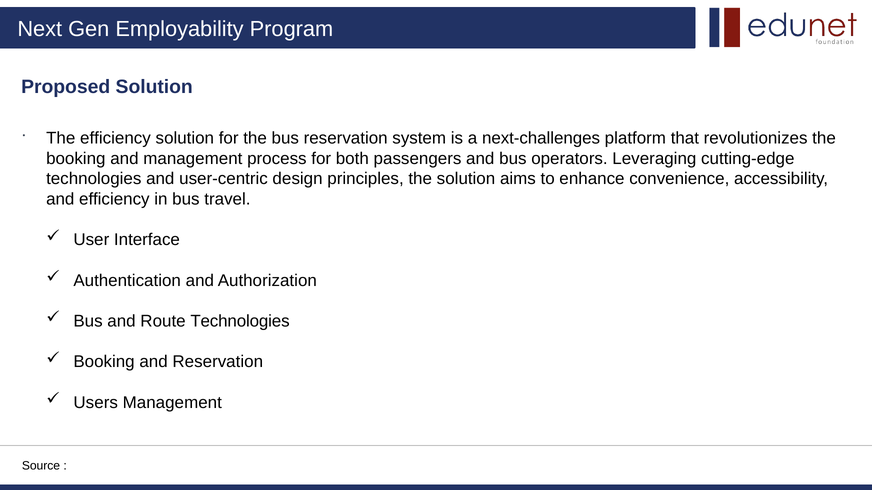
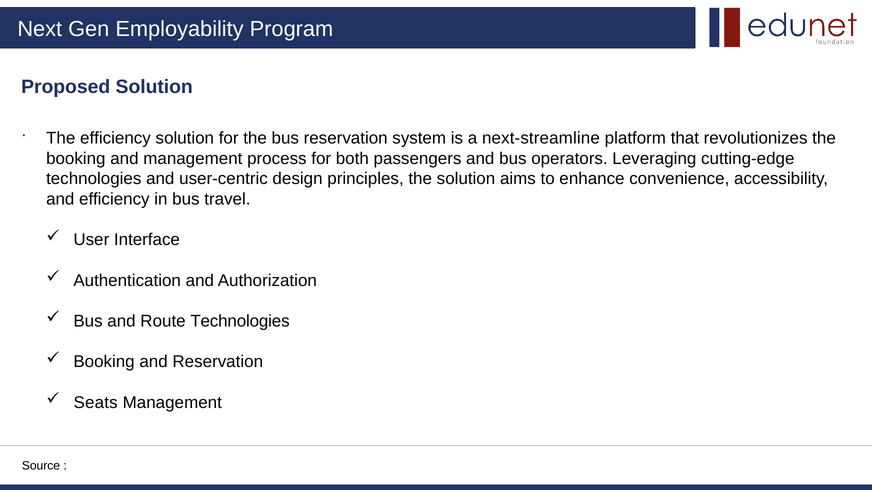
next-challenges: next-challenges -> next-streamline
Users: Users -> Seats
